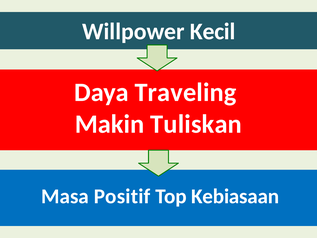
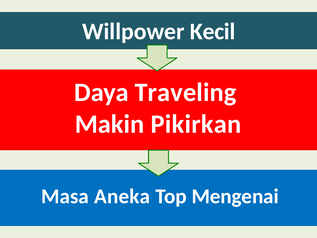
Tuliskan: Tuliskan -> Pikirkan
Positif: Positif -> Aneka
Kebiasaan: Kebiasaan -> Mengenai
